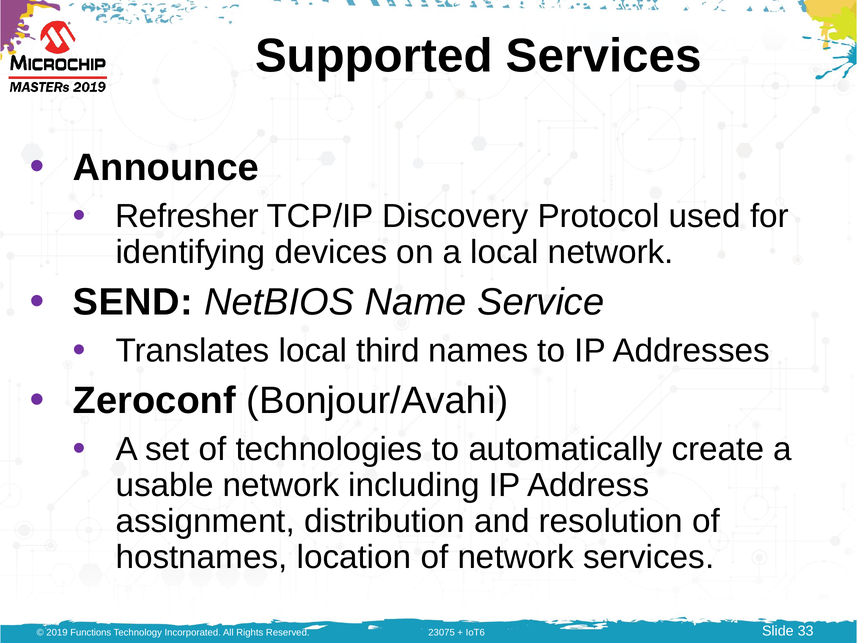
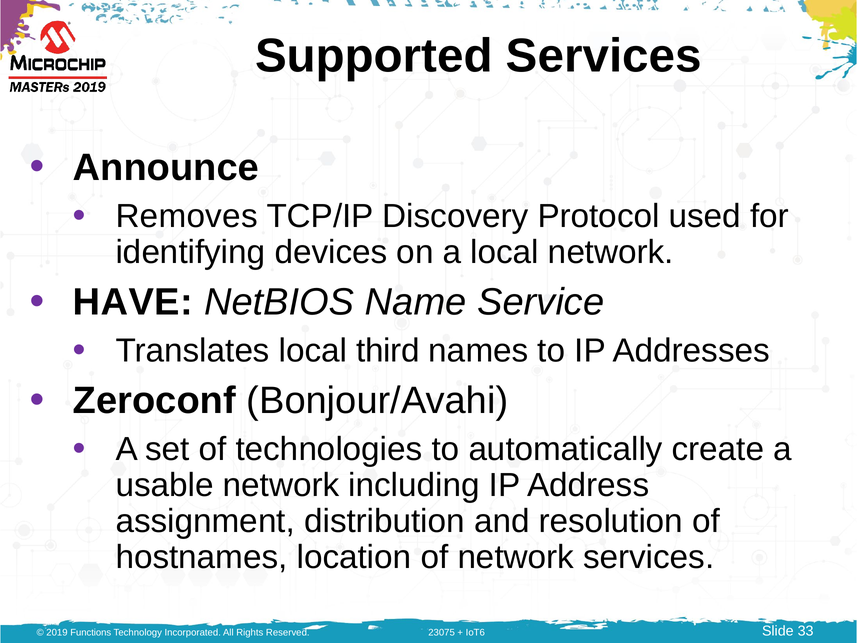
Refresher: Refresher -> Removes
SEND: SEND -> HAVE
